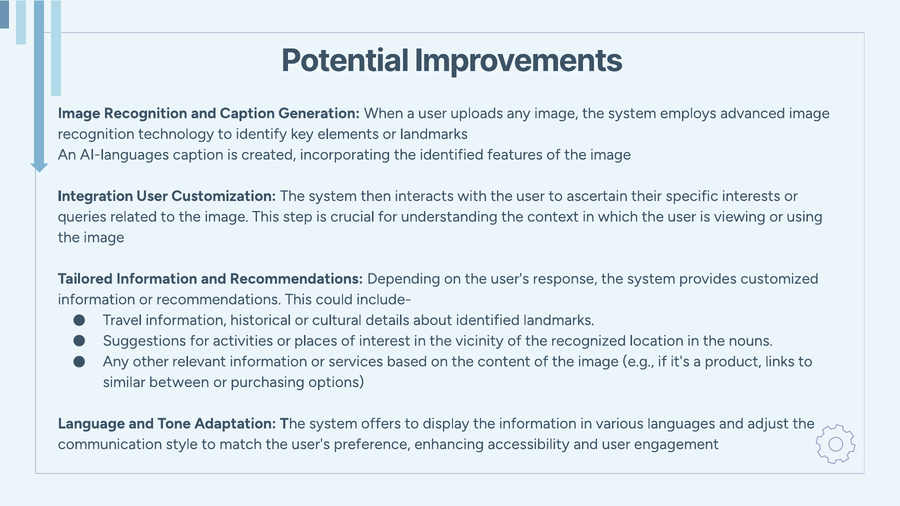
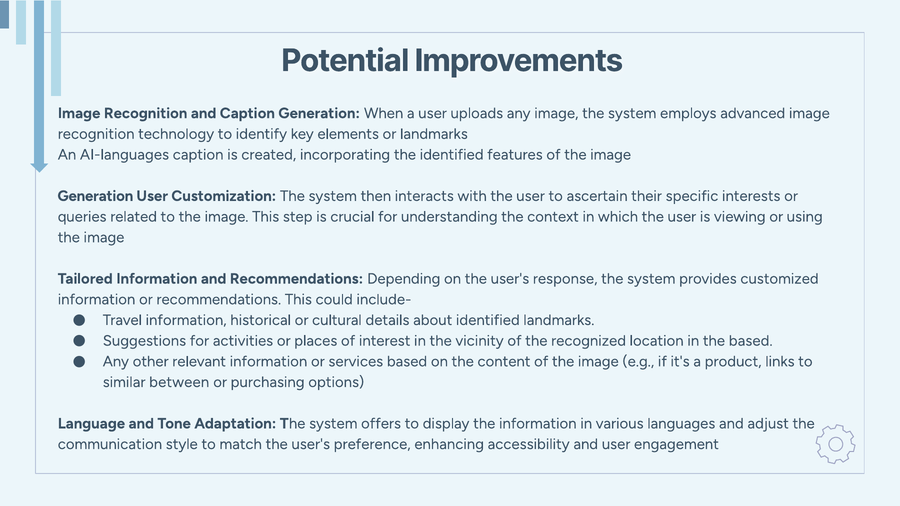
Integration at (95, 196): Integration -> Generation
the nouns: nouns -> based
